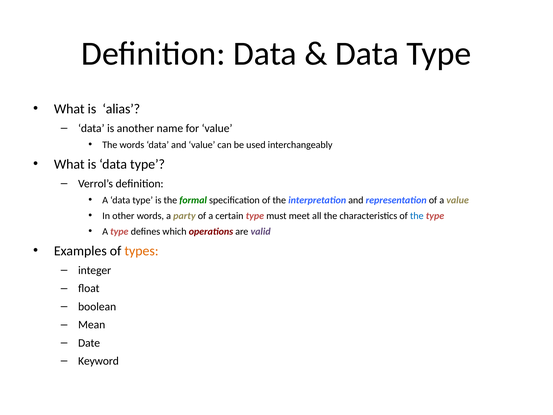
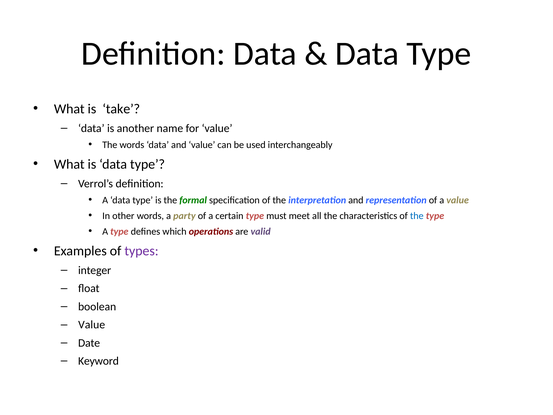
alias: alias -> take
types colour: orange -> purple
Mean at (92, 325): Mean -> Value
